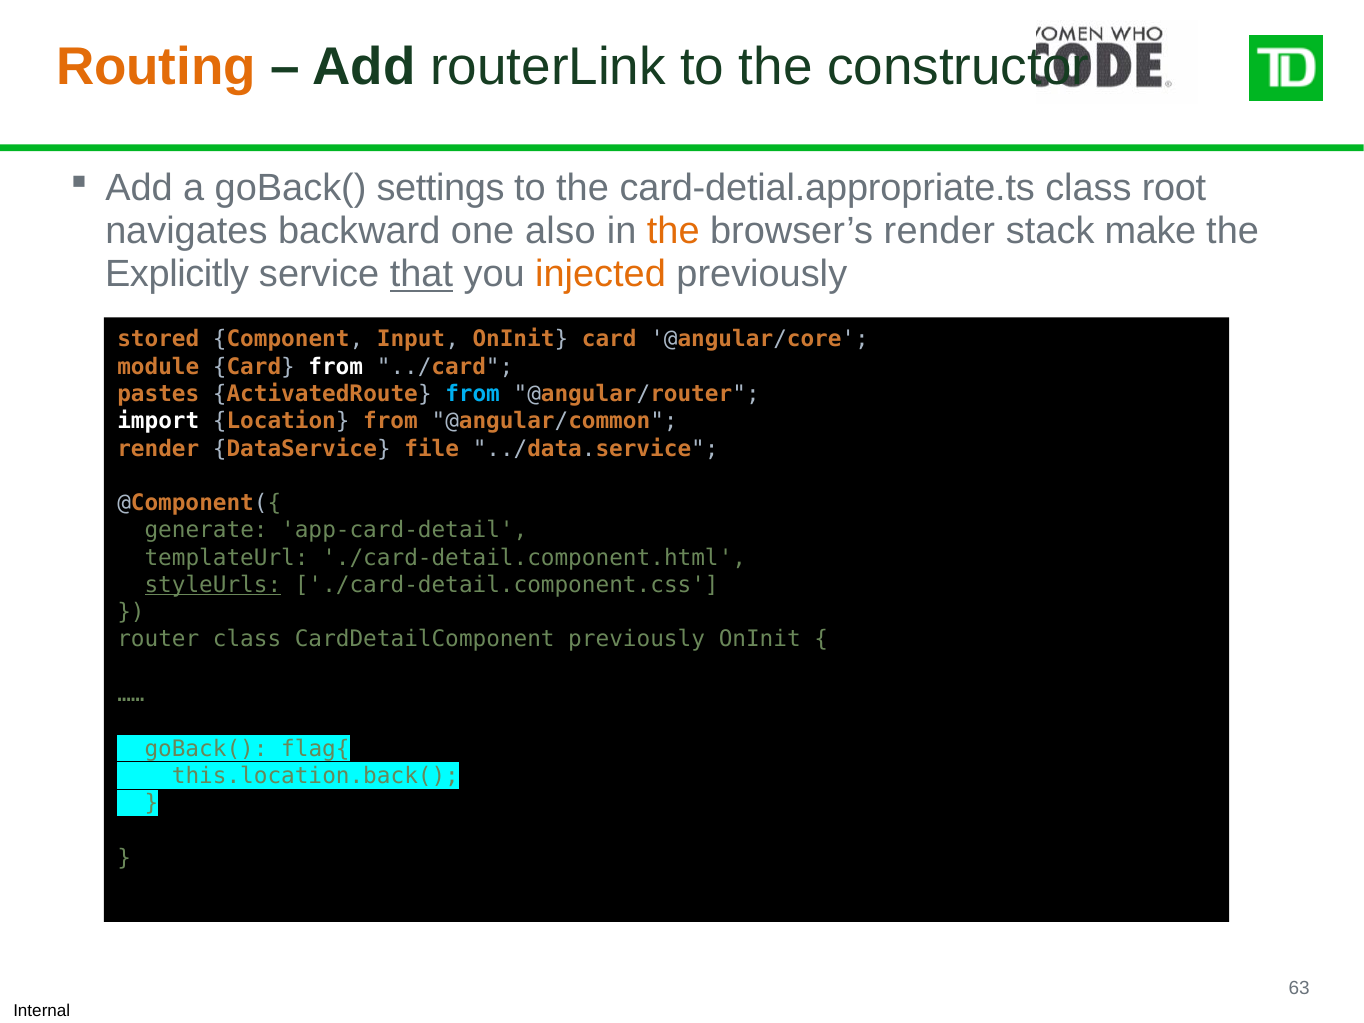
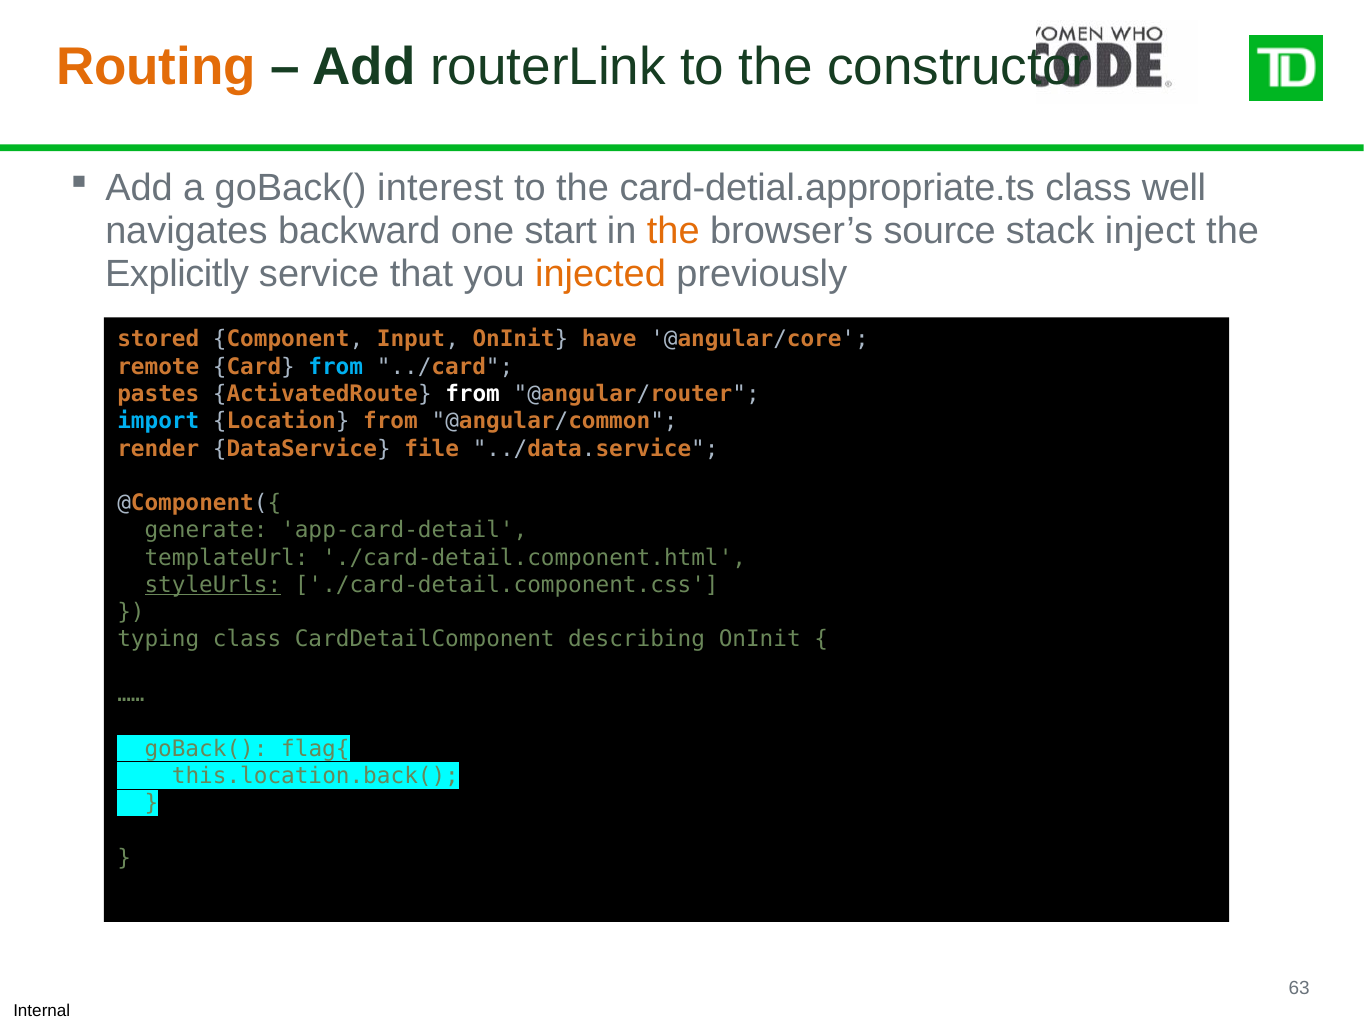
settings: settings -> interest
root: root -> well
also: also -> start
browser’s render: render -> source
make: make -> inject
that underline: present -> none
OnInit card: card -> have
module: module -> remote
from at (336, 367) colour: white -> light blue
from at (473, 394) colour: light blue -> white
import colour: white -> light blue
router: router -> typing
CardDetailComponent previously: previously -> describing
